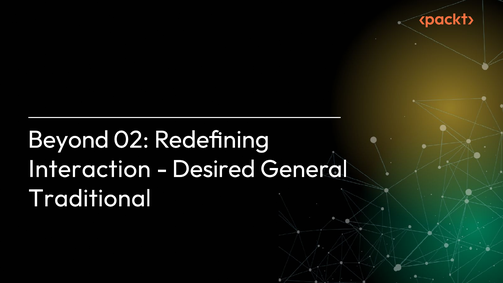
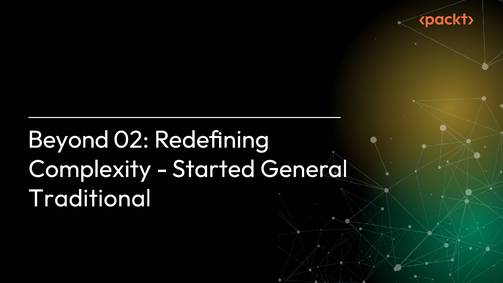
Interaction: Interaction -> Complexity
Desired: Desired -> Started
